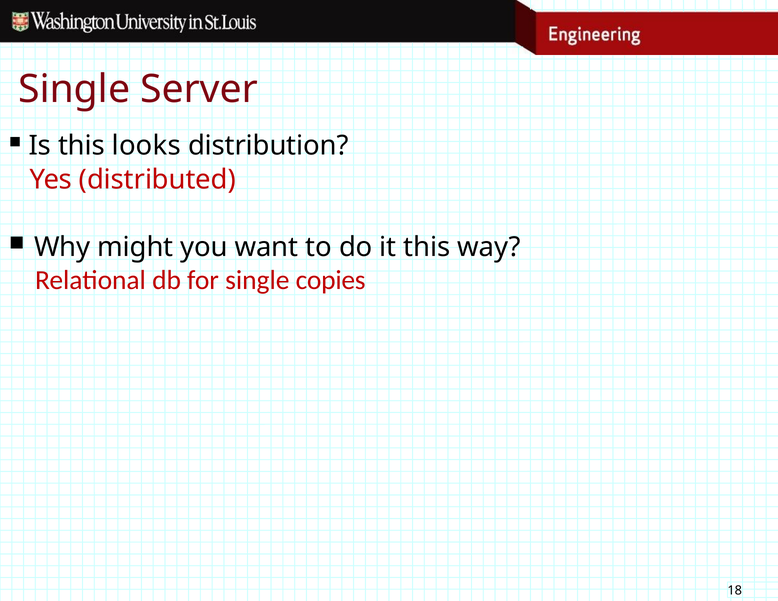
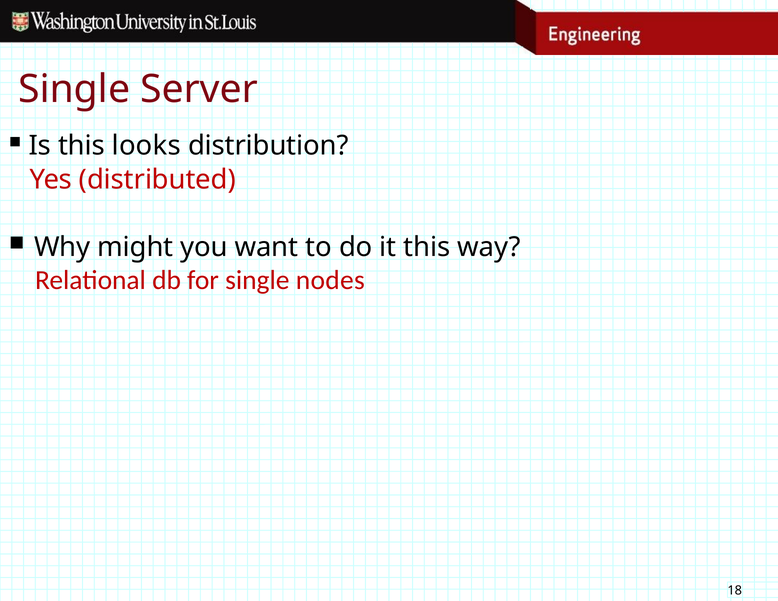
copies: copies -> nodes
